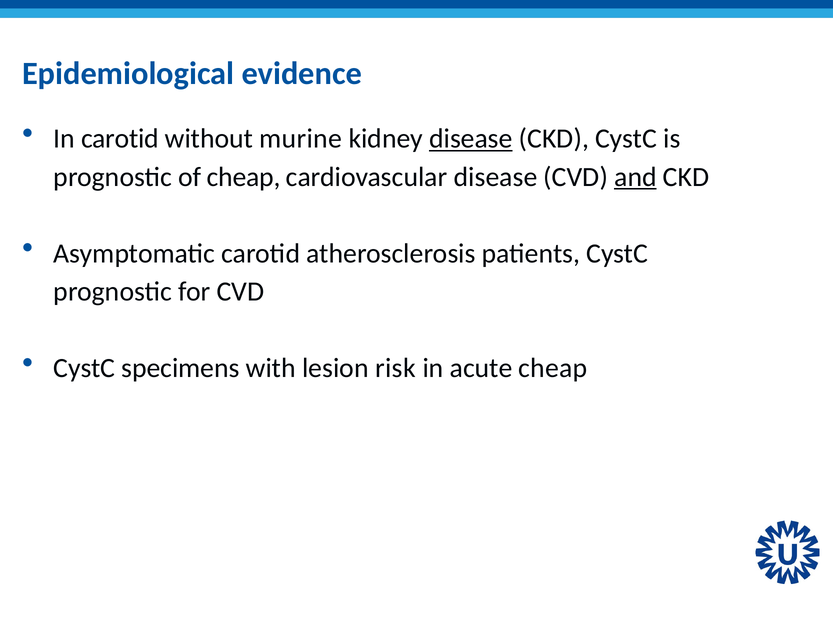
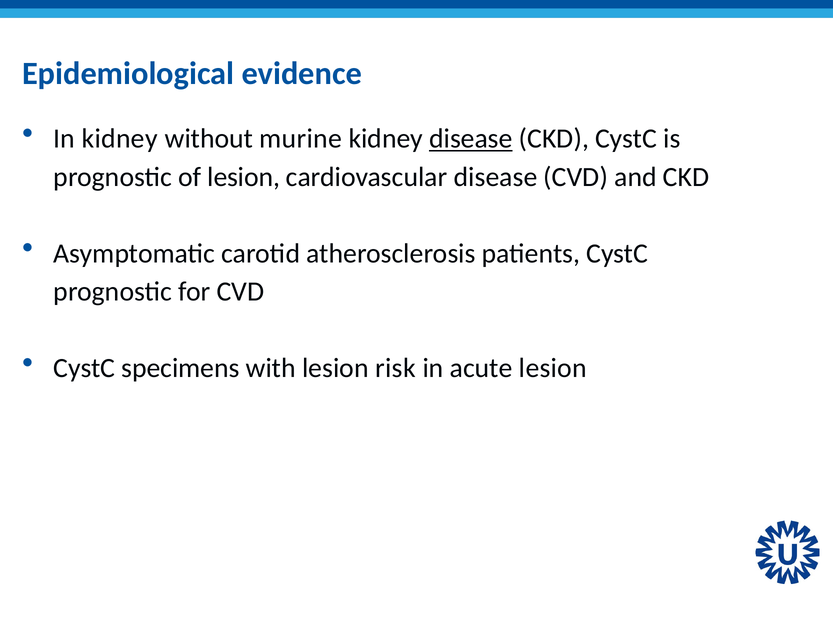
In carotid: carotid -> kidney
of cheap: cheap -> lesion
and underline: present -> none
acute cheap: cheap -> lesion
